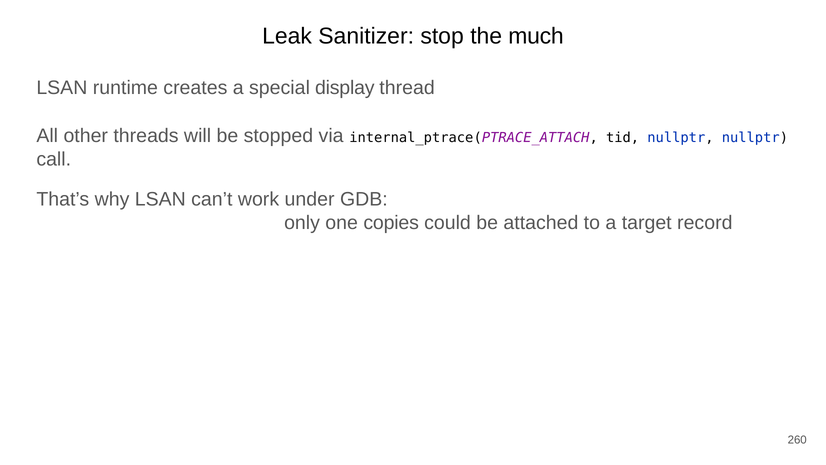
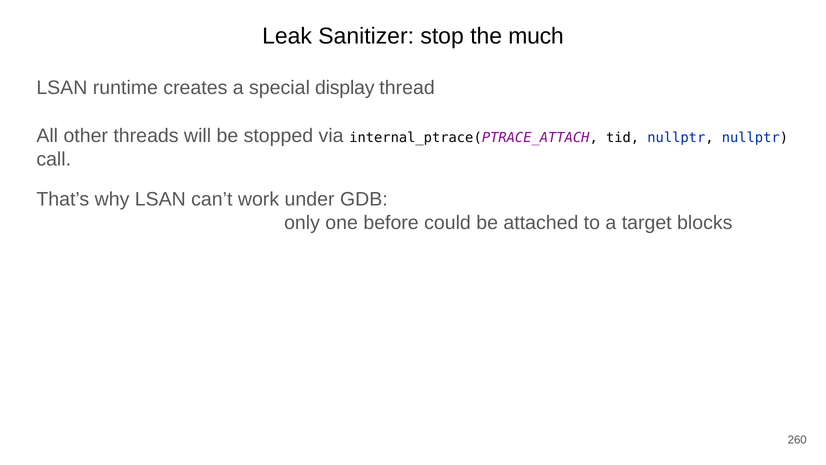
copies: copies -> before
record: record -> blocks
